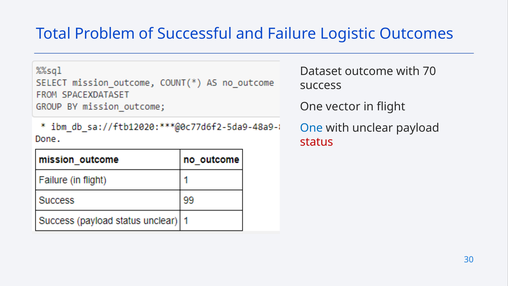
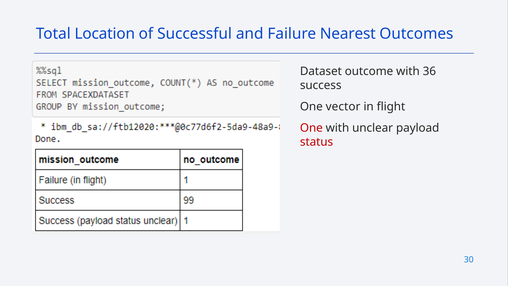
Problem: Problem -> Location
Logistic: Logistic -> Nearest
70: 70 -> 36
One at (311, 128) colour: blue -> red
